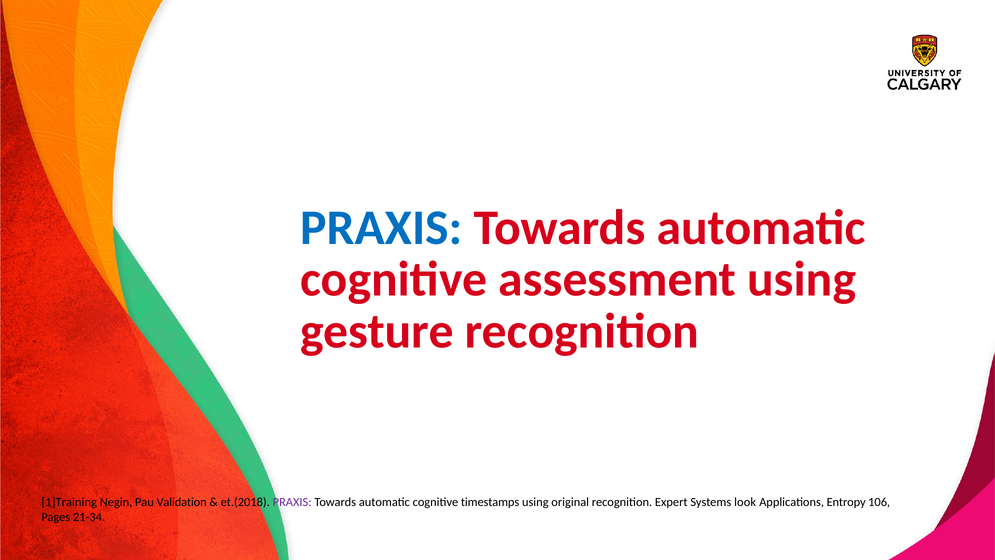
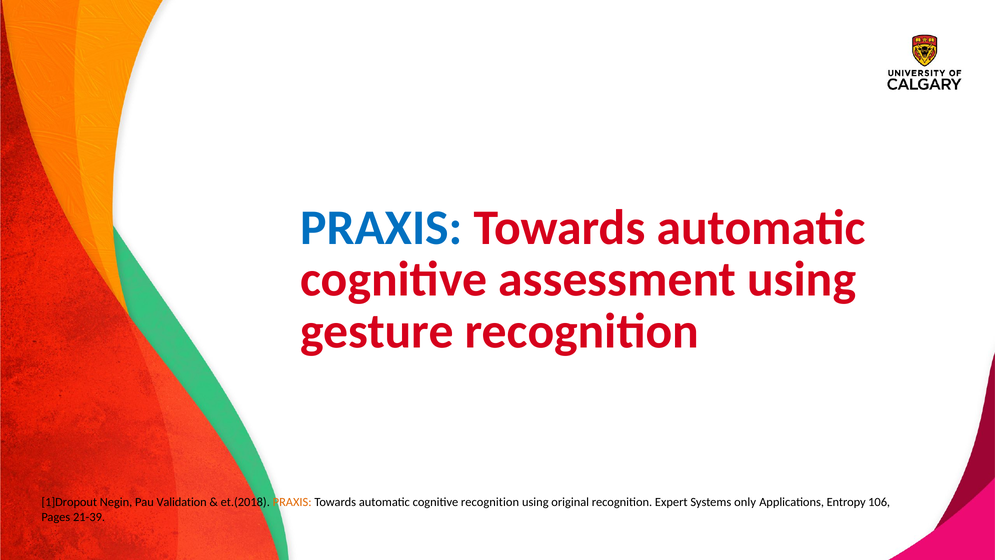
1]Training: 1]Training -> 1]Dropout
PRAXIS at (292, 502) colour: purple -> orange
cognitive timestamps: timestamps -> recognition
look: look -> only
21-34: 21-34 -> 21-39
